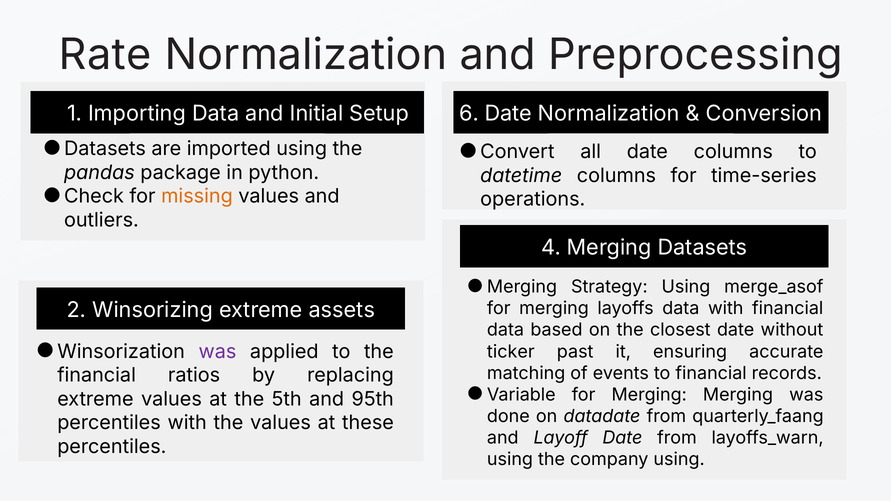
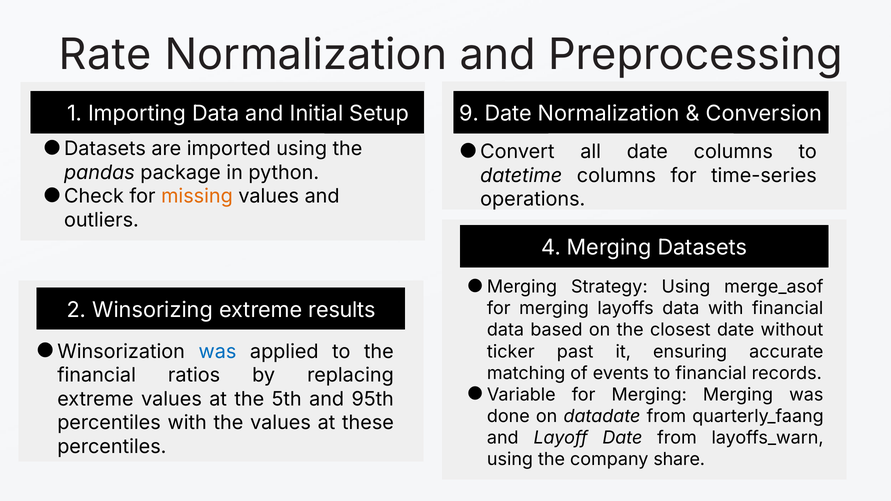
6: 6 -> 9
assets: assets -> results
was at (217, 352) colour: purple -> blue
company using: using -> share
